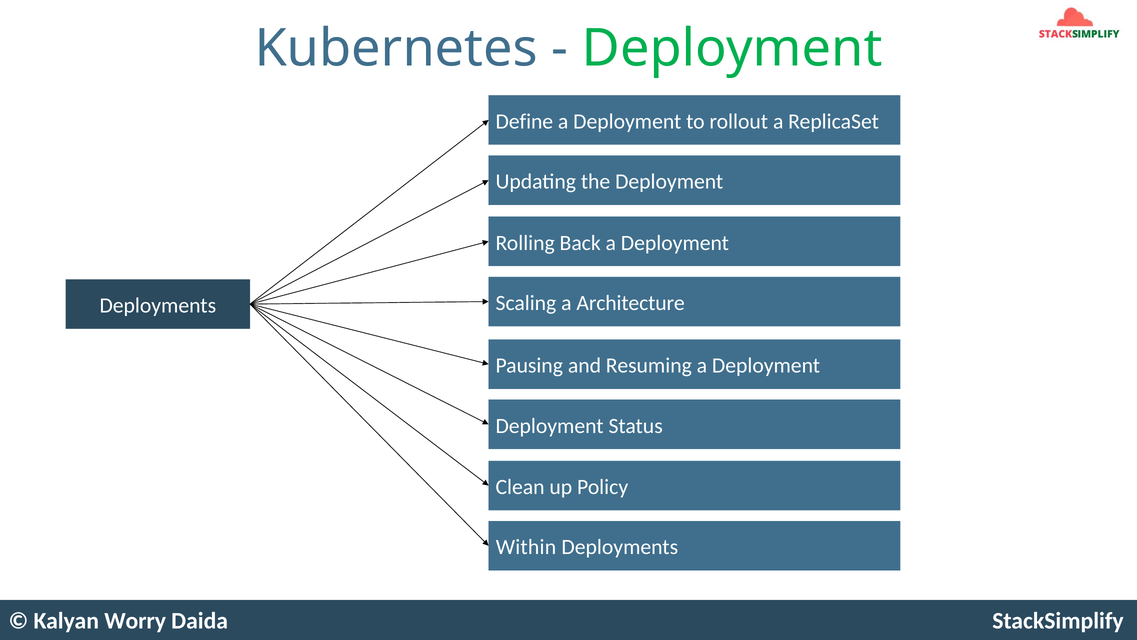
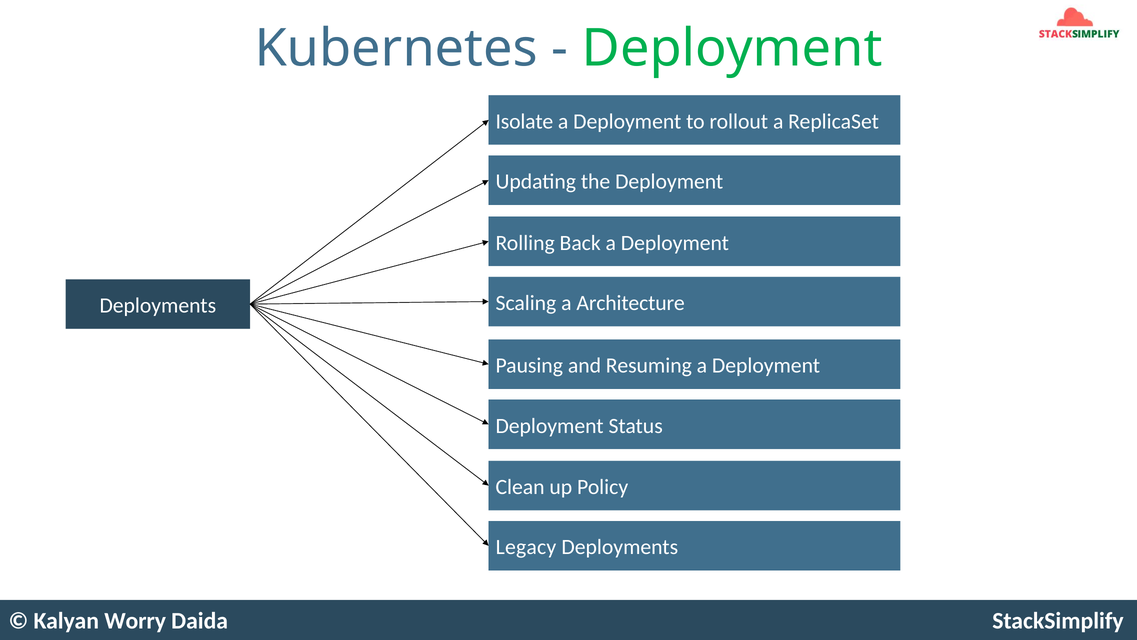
Define: Define -> Isolate
Within: Within -> Legacy
